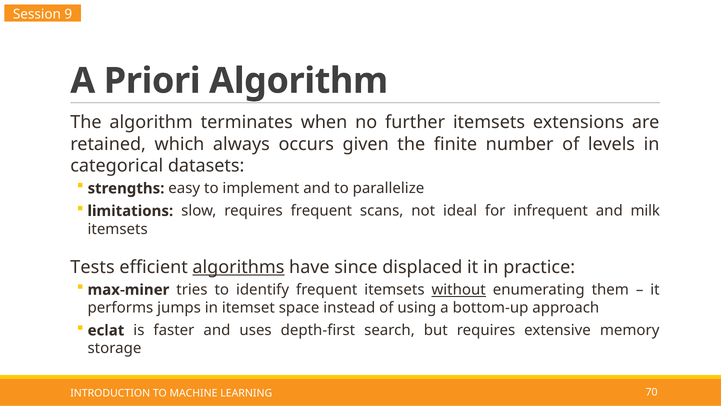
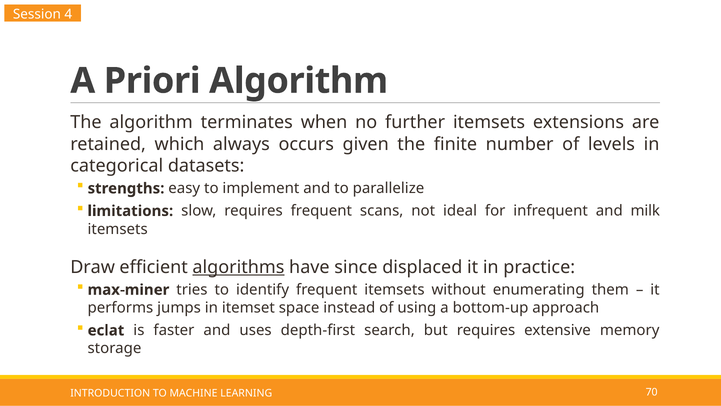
9: 9 -> 4
Tests: Tests -> Draw
without underline: present -> none
